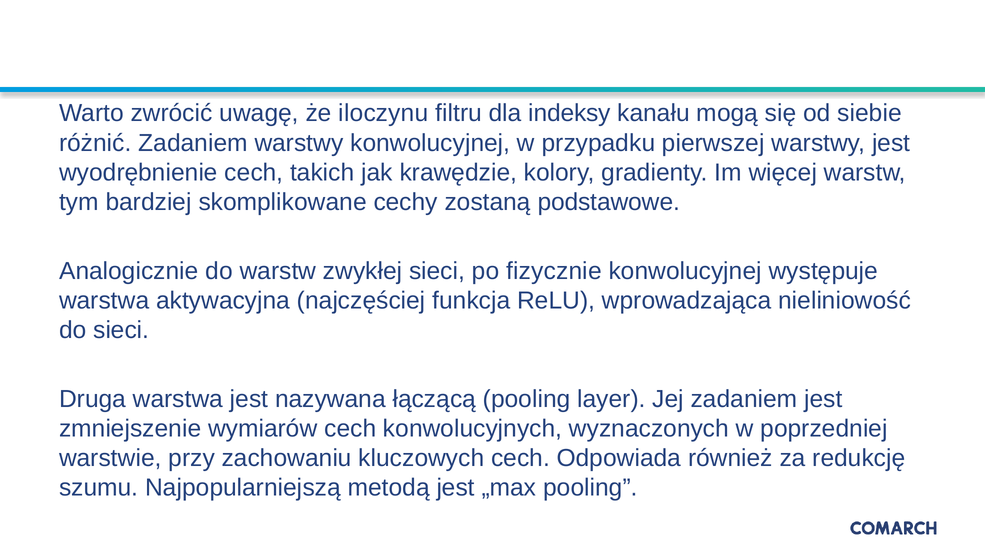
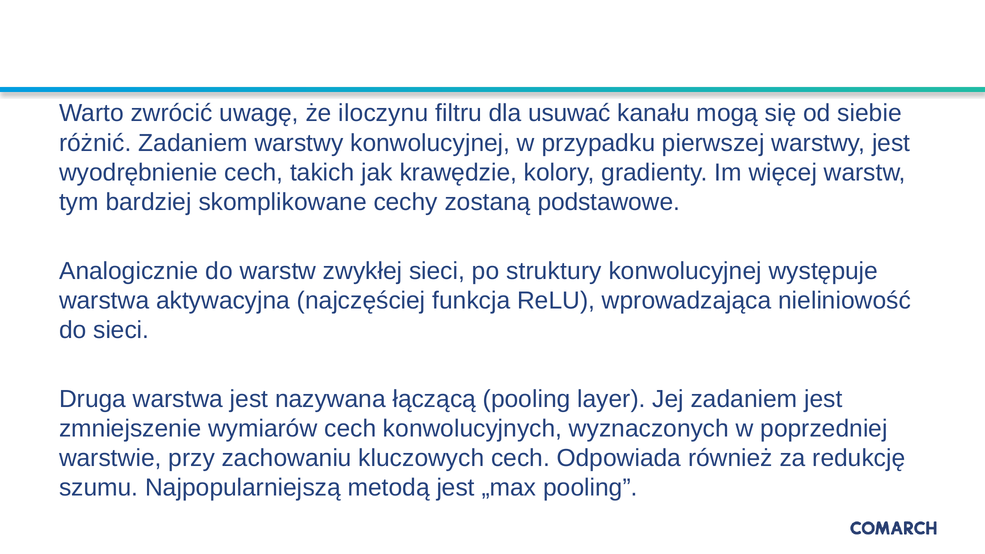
indeksy: indeksy -> usuwać
fizycznie: fizycznie -> struktury
